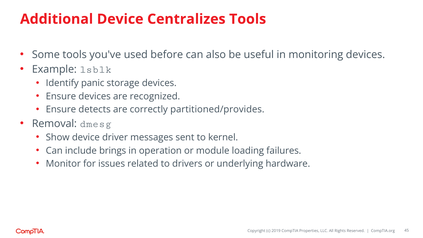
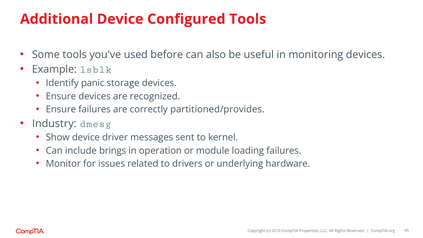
Centralizes: Centralizes -> Configured
Ensure detects: detects -> failures
Removal: Removal -> Industry
